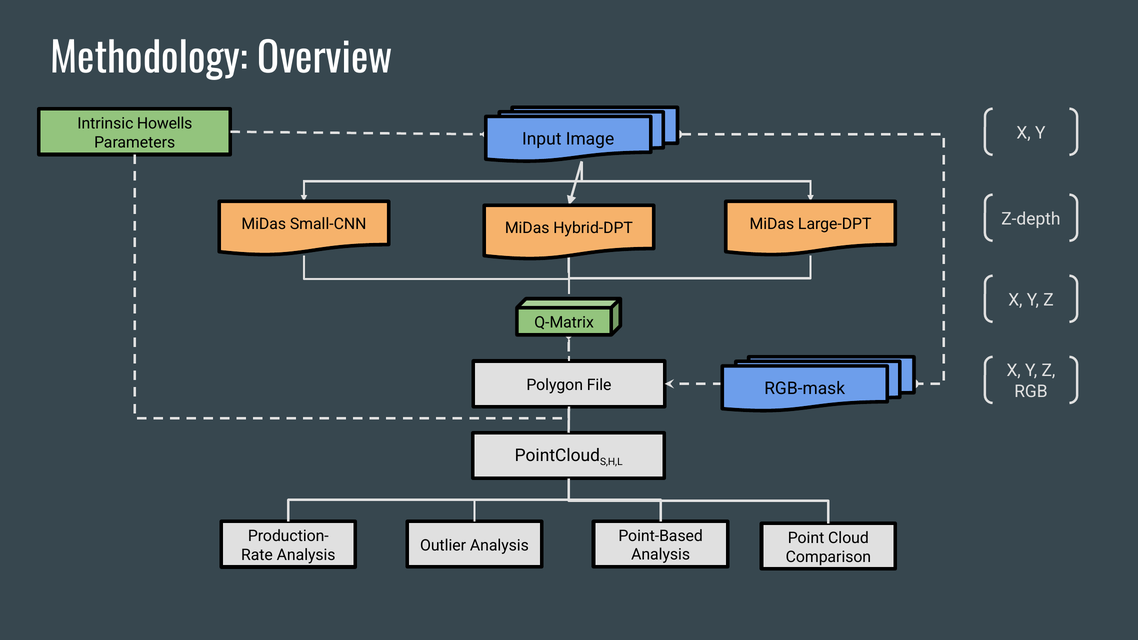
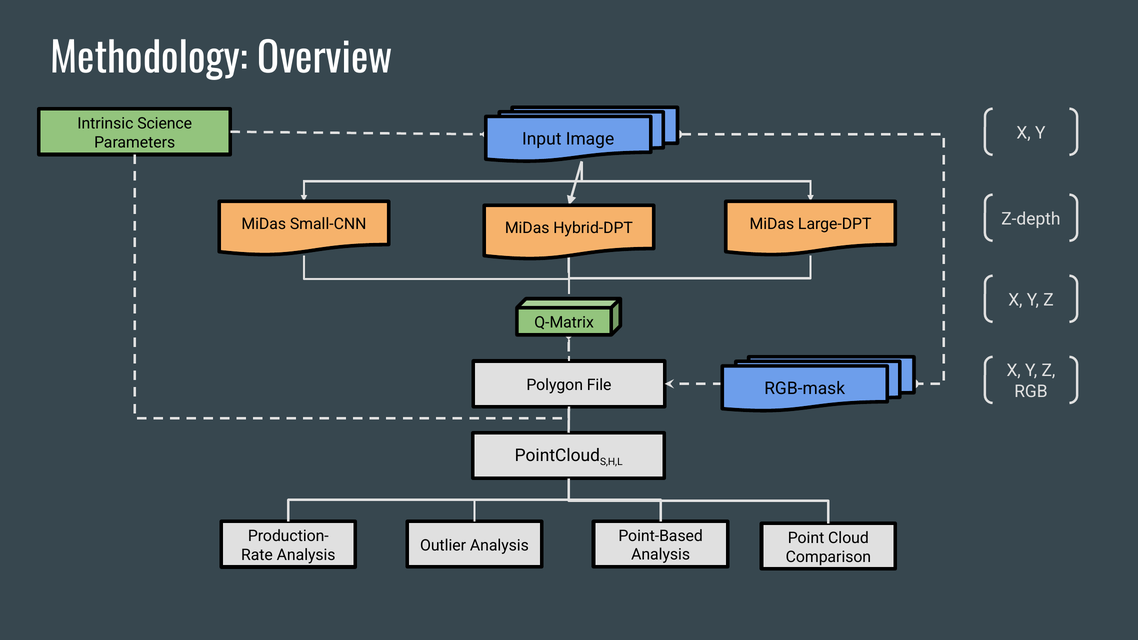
Howells: Howells -> Science
